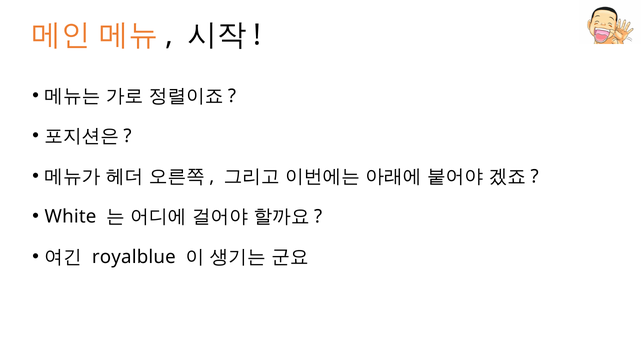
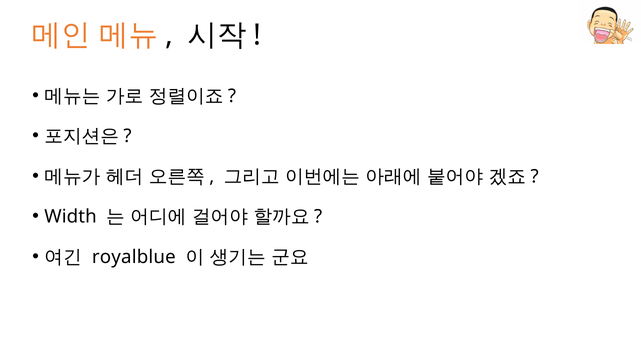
White: White -> Width
